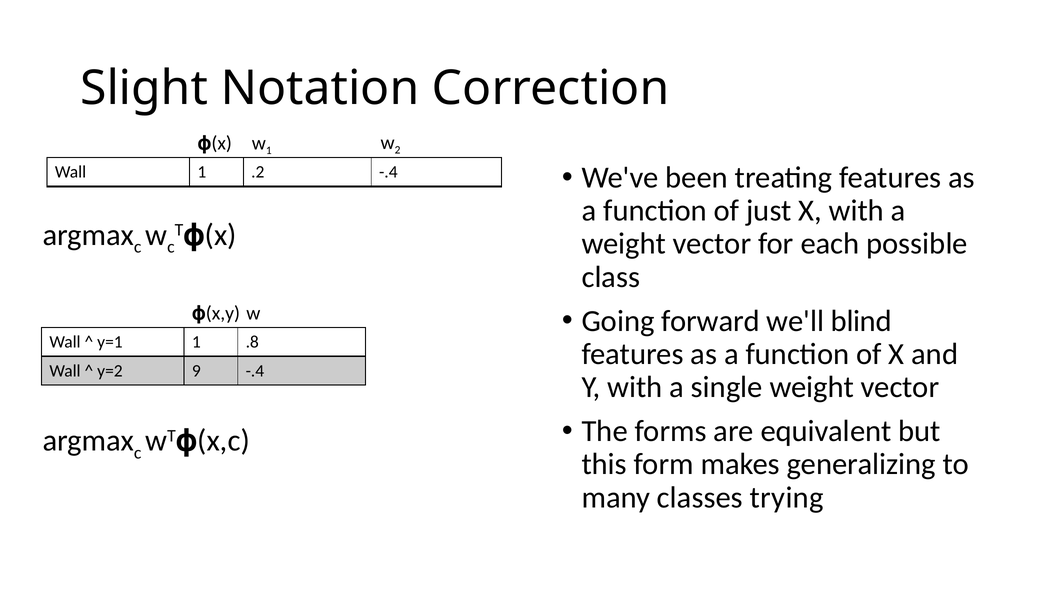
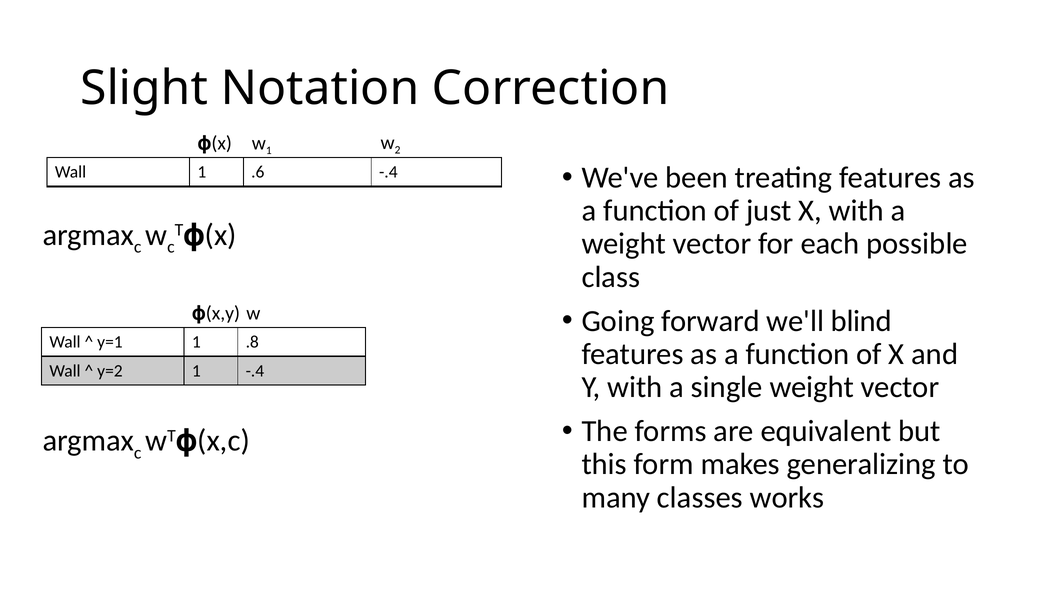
.2: .2 -> .6
y=2 9: 9 -> 1
trying: trying -> works
